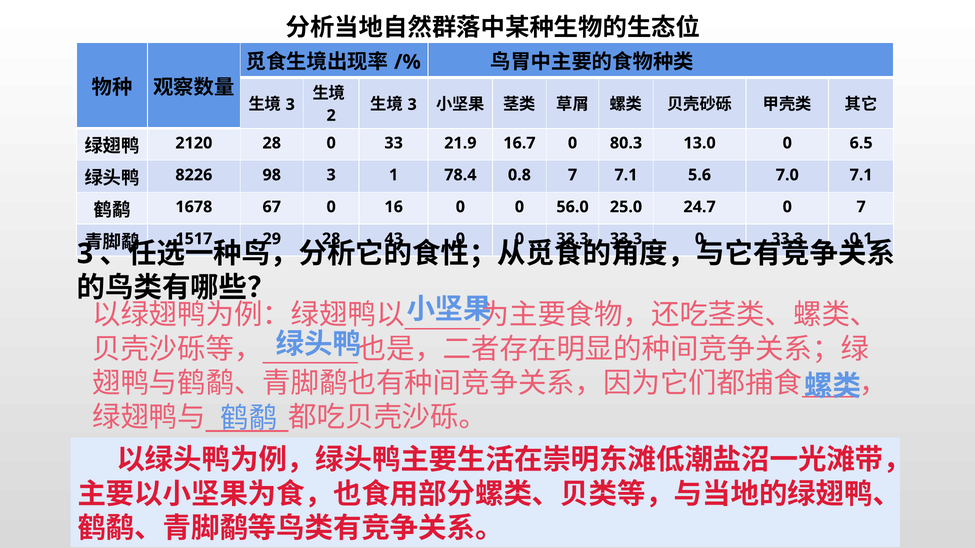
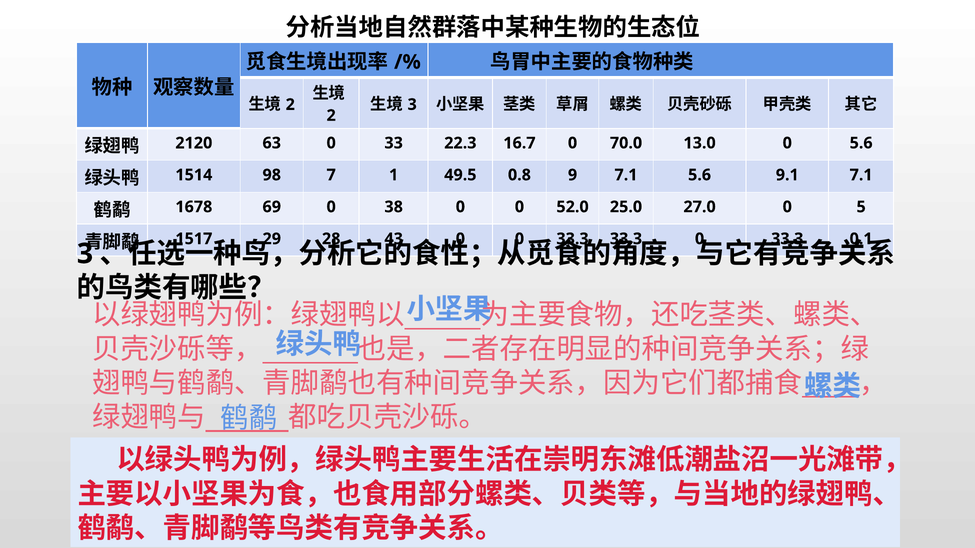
3 at (290, 105): 3 -> 2
2120 28: 28 -> 63
21.9: 21.9 -> 22.3
80.3: 80.3 -> 70.0
0 6.5: 6.5 -> 5.6
8226: 8226 -> 1514
98 3: 3 -> 7
78.4: 78.4 -> 49.5
0.8 7: 7 -> 9
7.0: 7.0 -> 9.1
67: 67 -> 69
16: 16 -> 38
56.0: 56.0 -> 52.0
24.7: 24.7 -> 27.0
0 7: 7 -> 5
